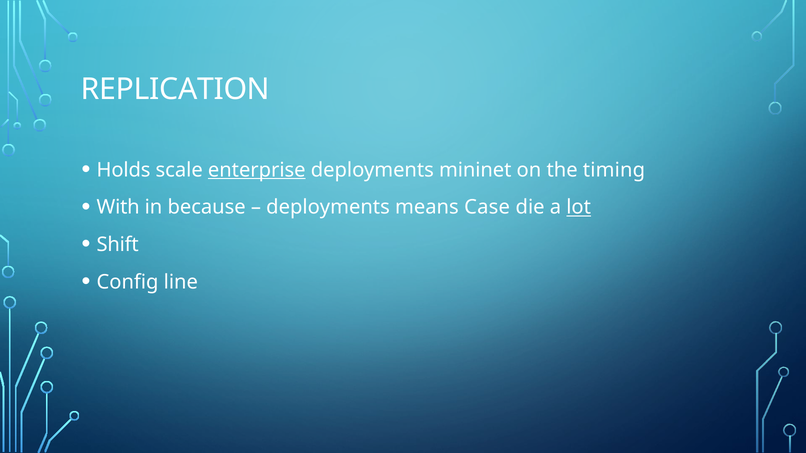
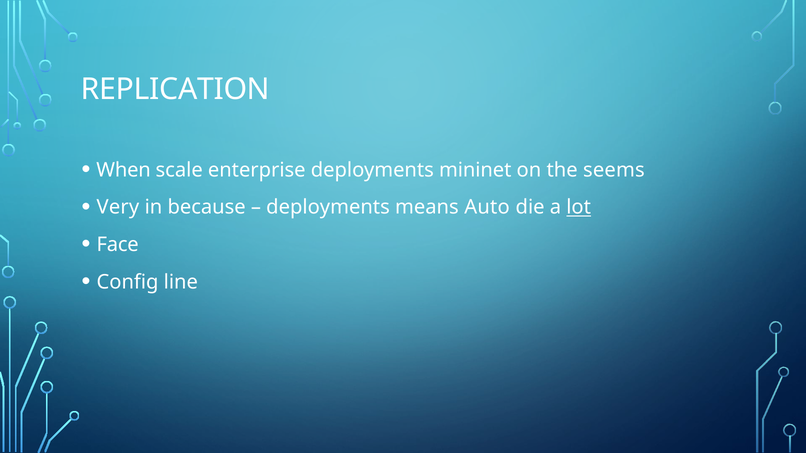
Holds: Holds -> When
enterprise underline: present -> none
timing: timing -> seems
With: With -> Very
Case: Case -> Auto
Shift: Shift -> Face
